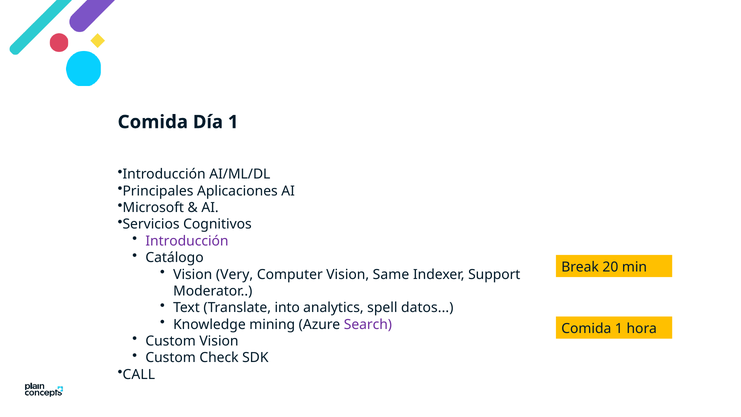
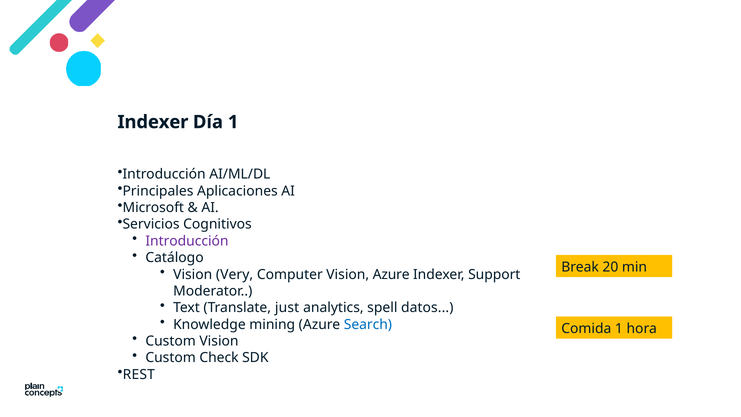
Comida at (153, 122): Comida -> Indexer
Vision Same: Same -> Azure
into: into -> just
Search colour: purple -> blue
CALL: CALL -> REST
